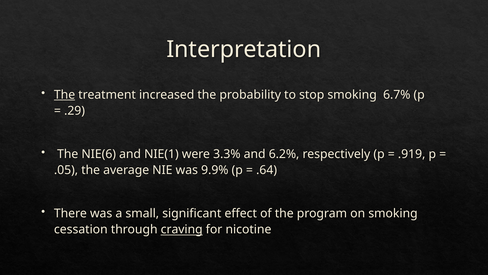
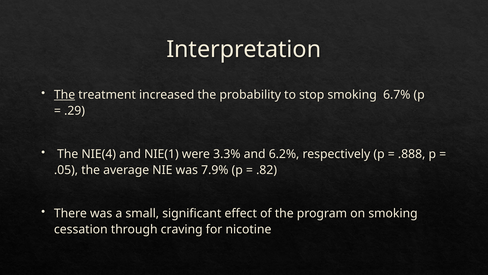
NIE(6: NIE(6 -> NIE(4
.919: .919 -> .888
9.9%: 9.9% -> 7.9%
.64: .64 -> .82
craving underline: present -> none
